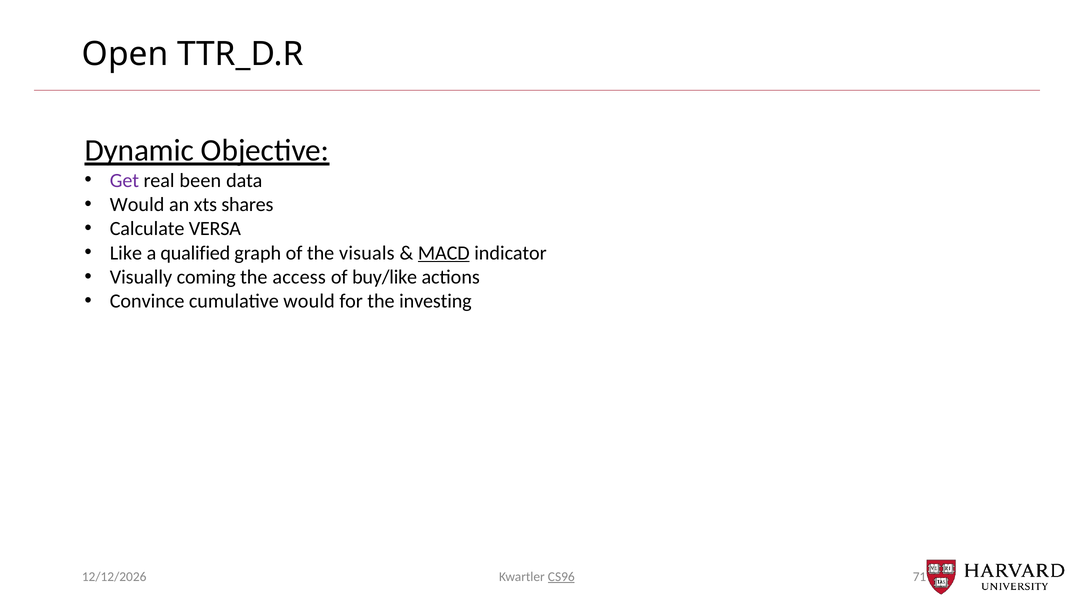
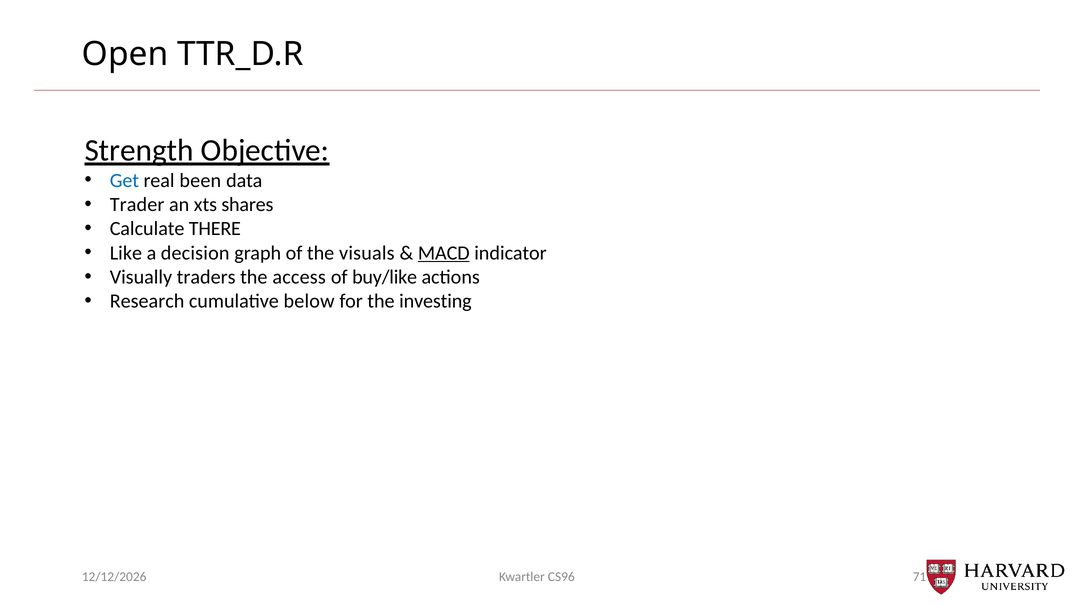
Dynamic: Dynamic -> Strength
Get colour: purple -> blue
Would at (137, 205): Would -> Trader
VERSA: VERSA -> THERE
qualified: qualified -> decision
coming: coming -> traders
Convince: Convince -> Research
cumulative would: would -> below
CS96 underline: present -> none
